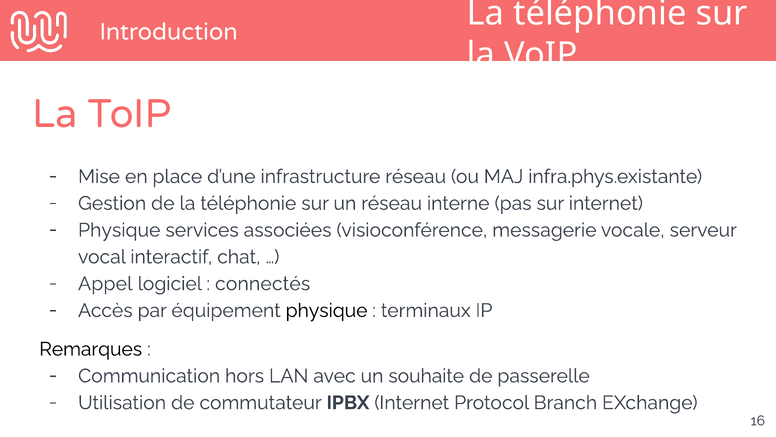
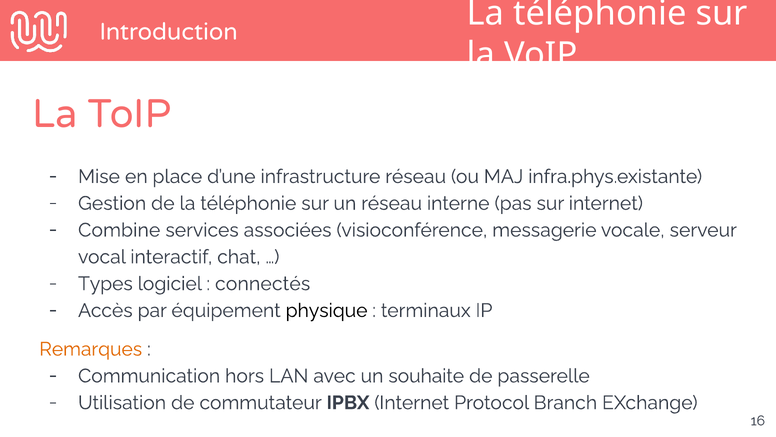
Physique at (119, 230): Physique -> Combine
Appel: Appel -> Types
Remarques colour: black -> orange
